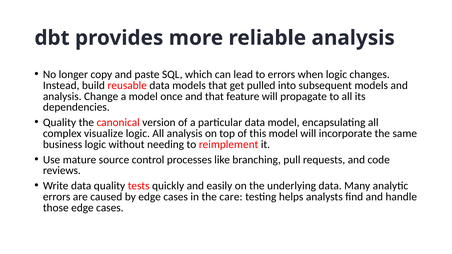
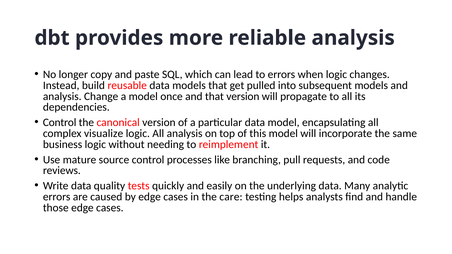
that feature: feature -> version
Quality at (60, 123): Quality -> Control
